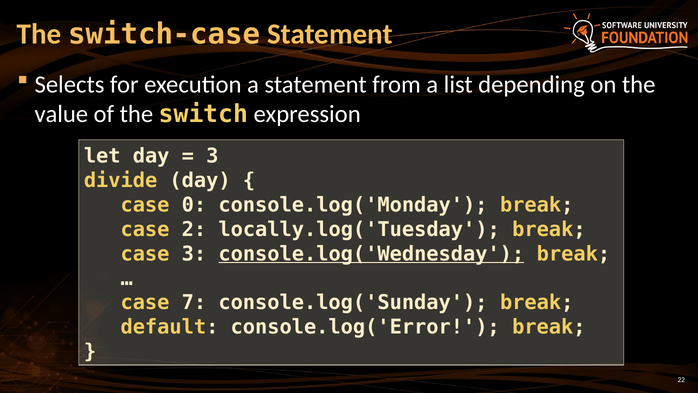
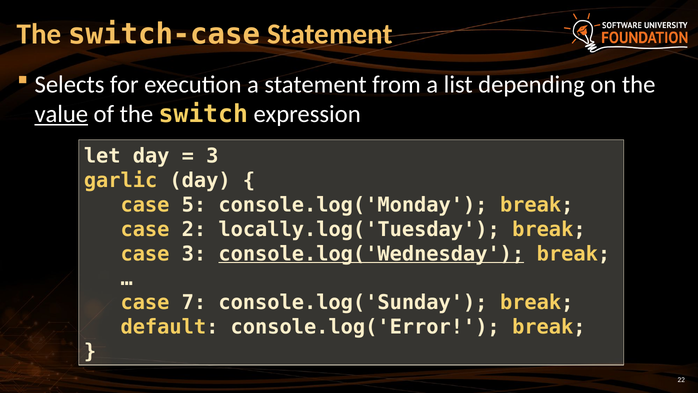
value underline: none -> present
divide: divide -> garlic
0: 0 -> 5
